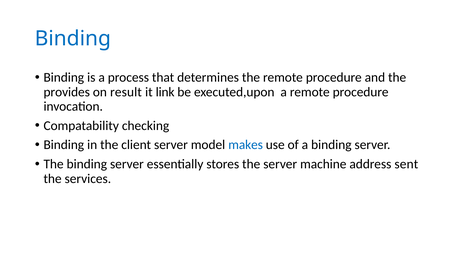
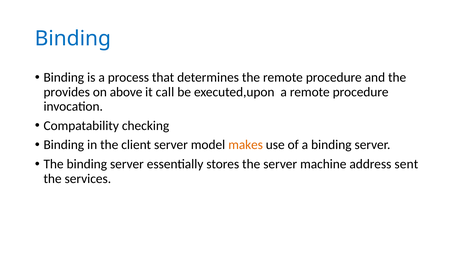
result: result -> above
link: link -> call
makes colour: blue -> orange
